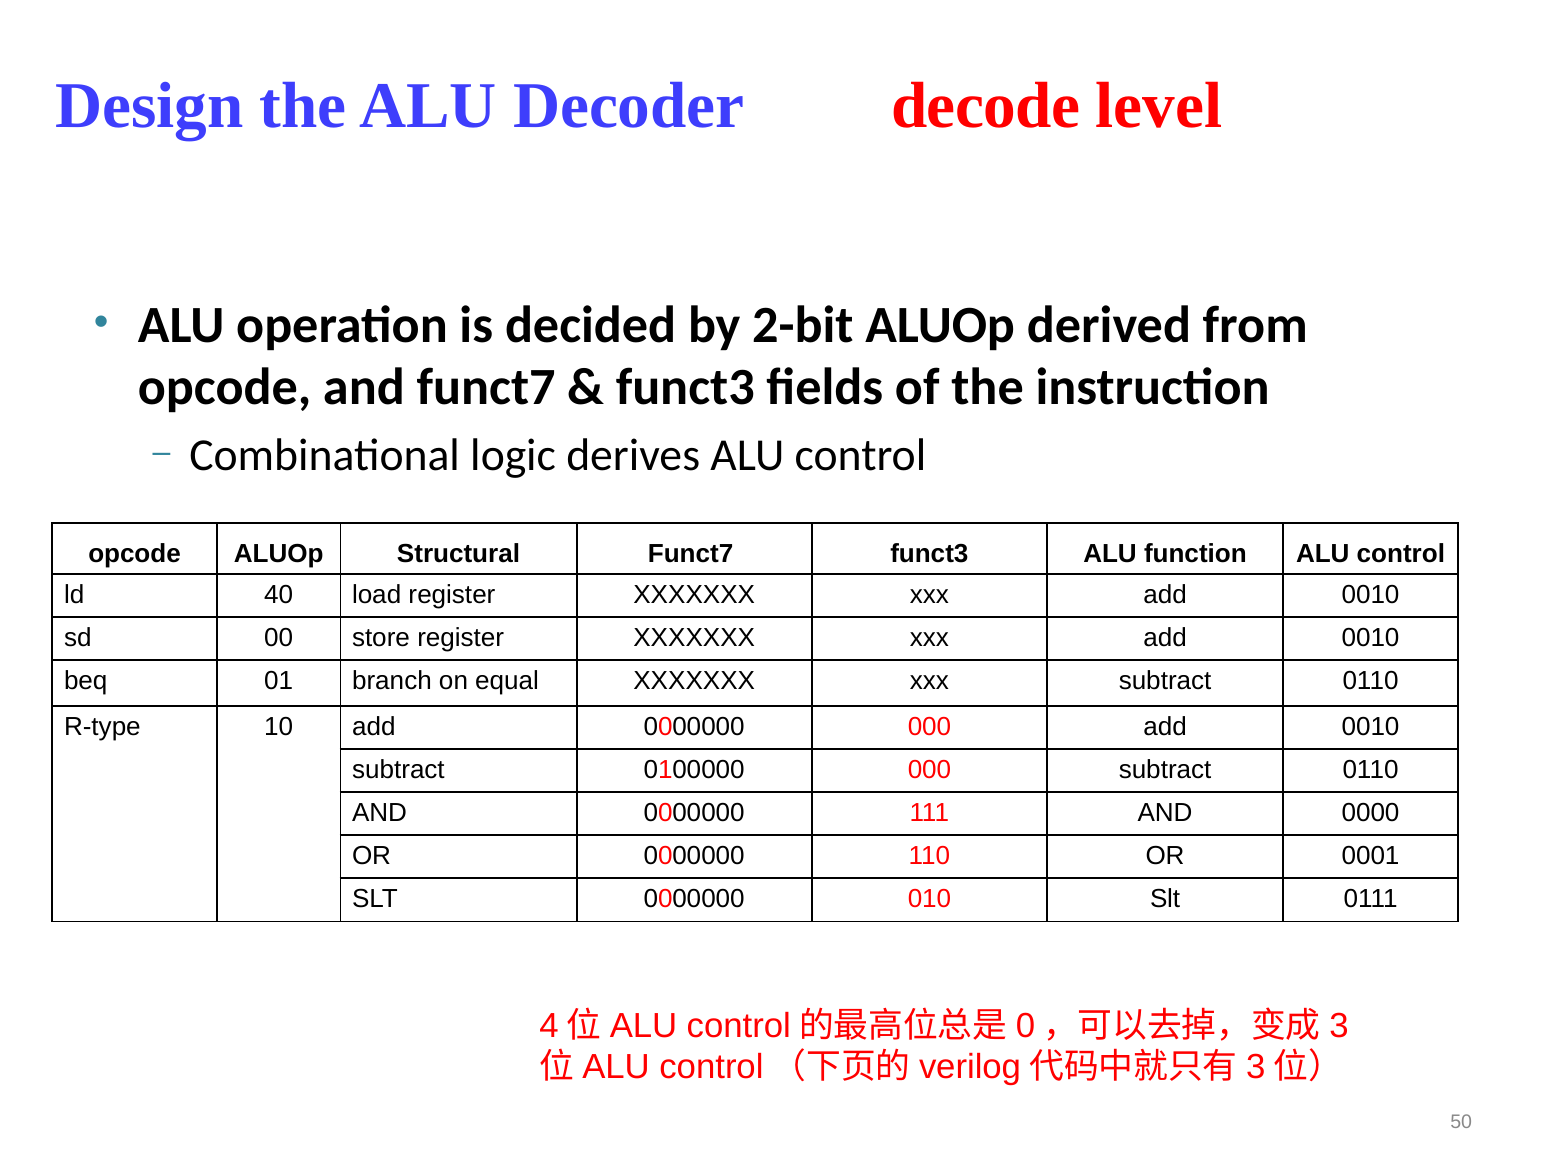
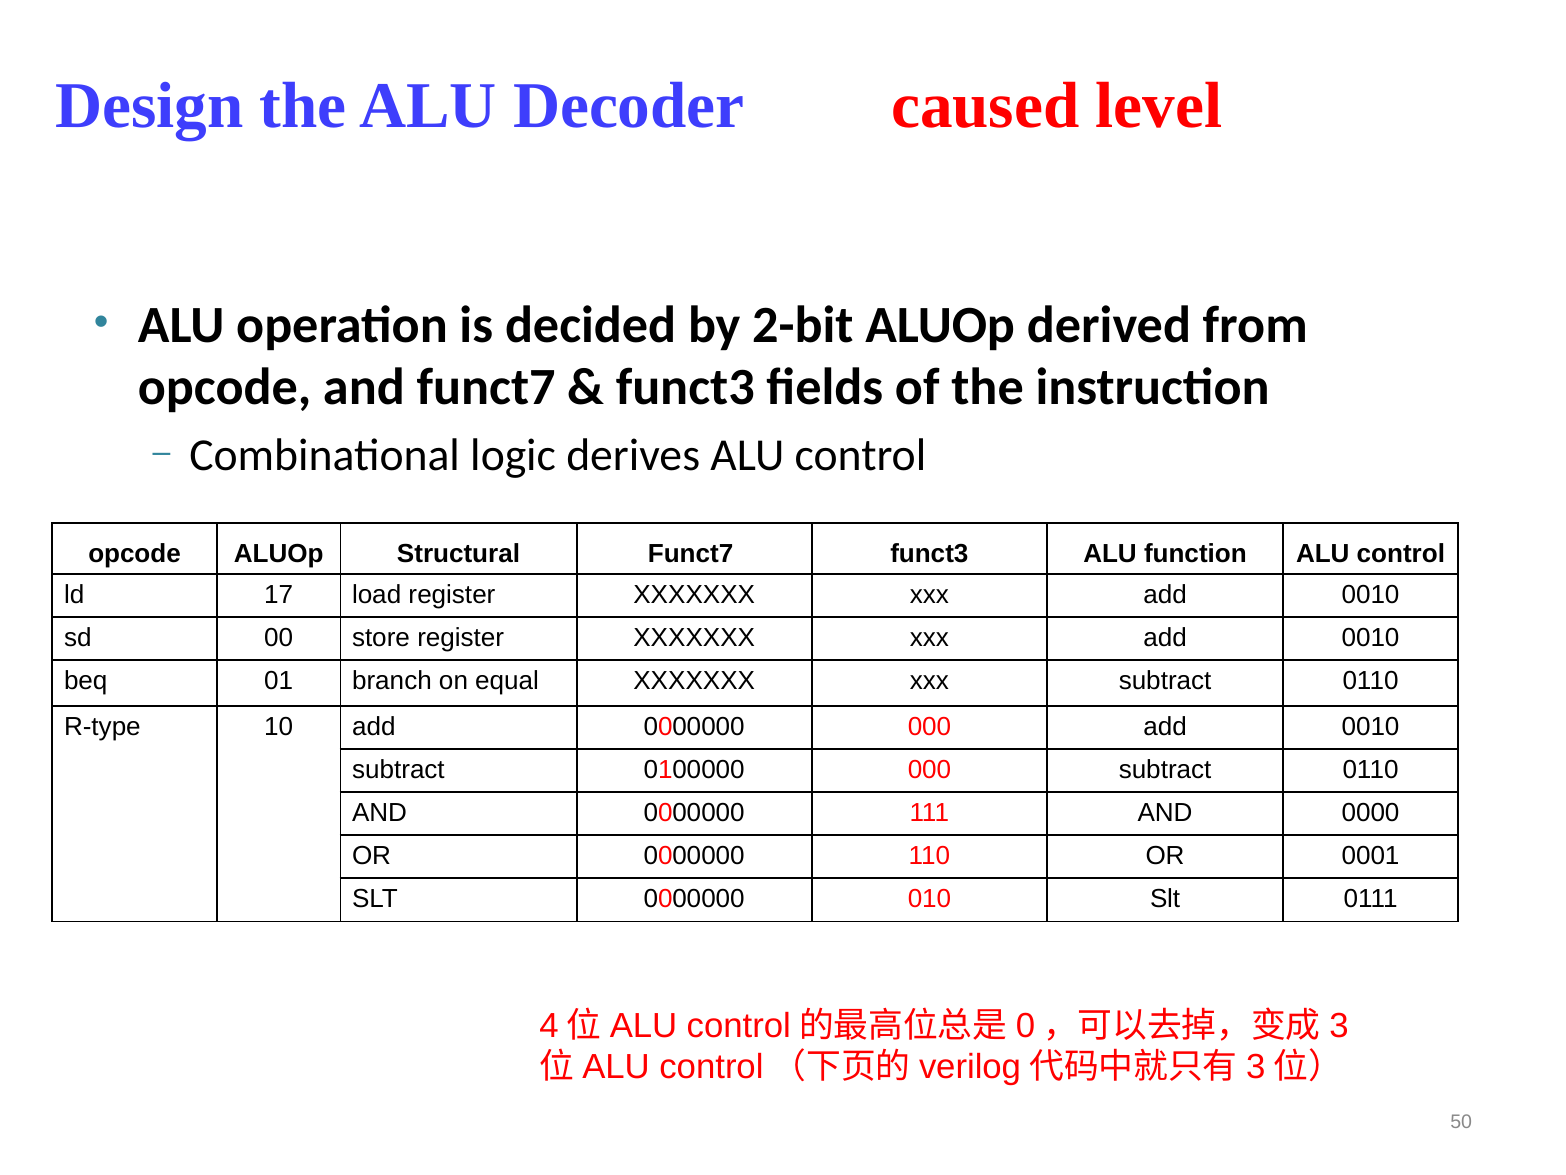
decode: decode -> caused
40: 40 -> 17
